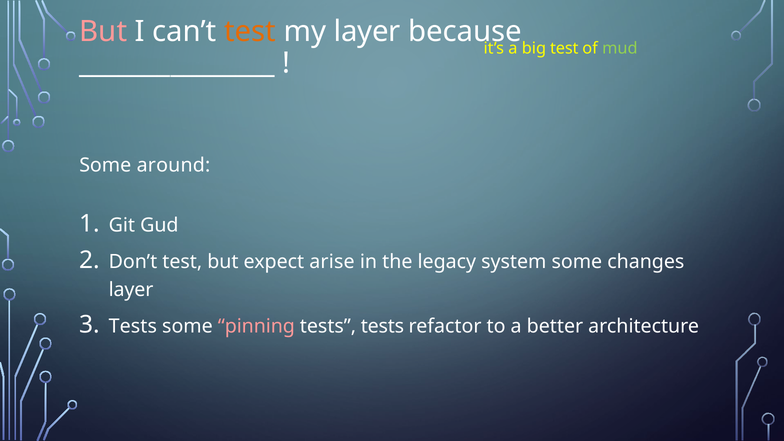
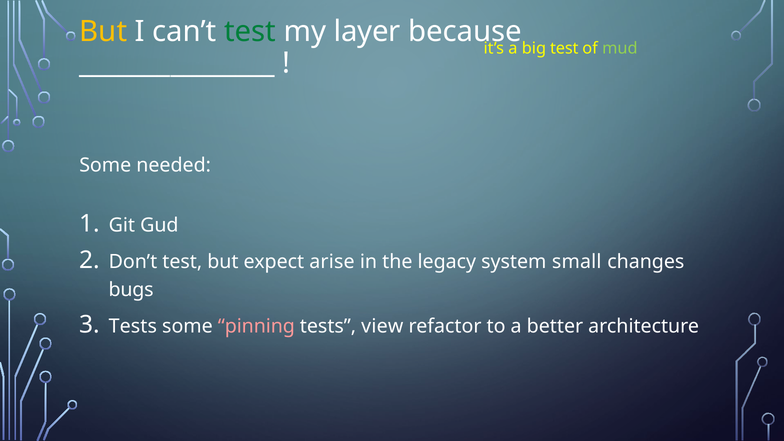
But at (103, 31) colour: pink -> yellow
test at (250, 31) colour: orange -> green
around: around -> needed
system some: some -> small
layer at (131, 290): layer -> bugs
tests tests: tests -> view
